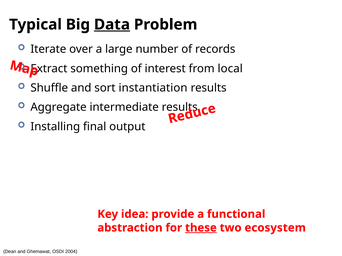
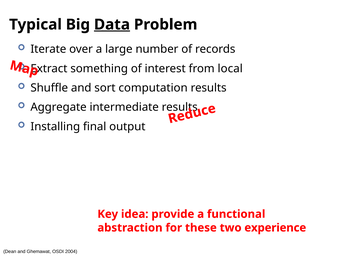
instantiation: instantiation -> computation
these underline: present -> none
ecosystem: ecosystem -> experience
